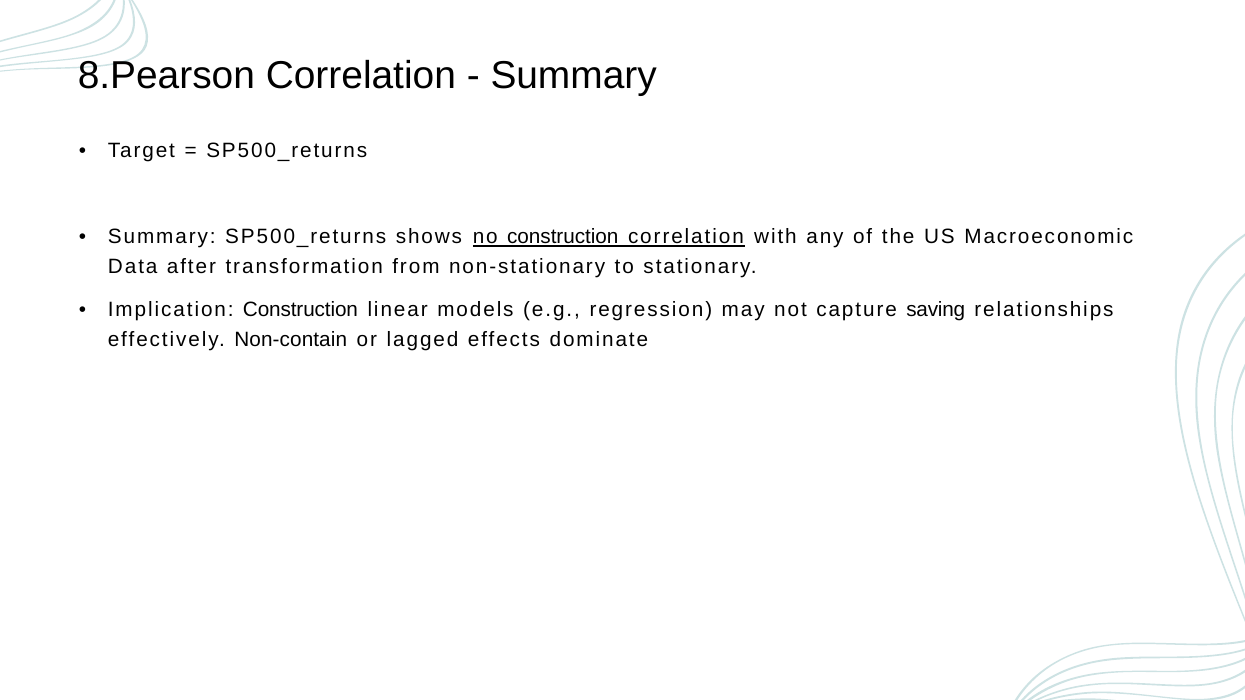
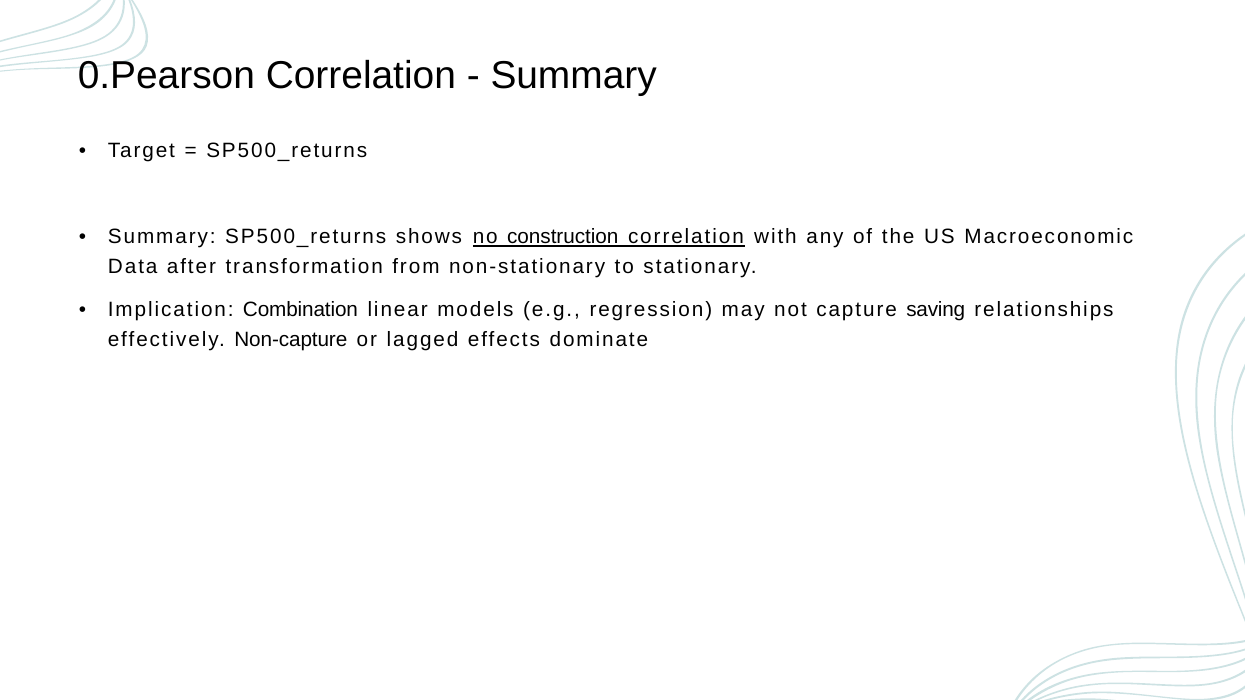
8.Pearson: 8.Pearson -> 0.Pearson
Implication Construction: Construction -> Combination
Non-contain: Non-contain -> Non-capture
